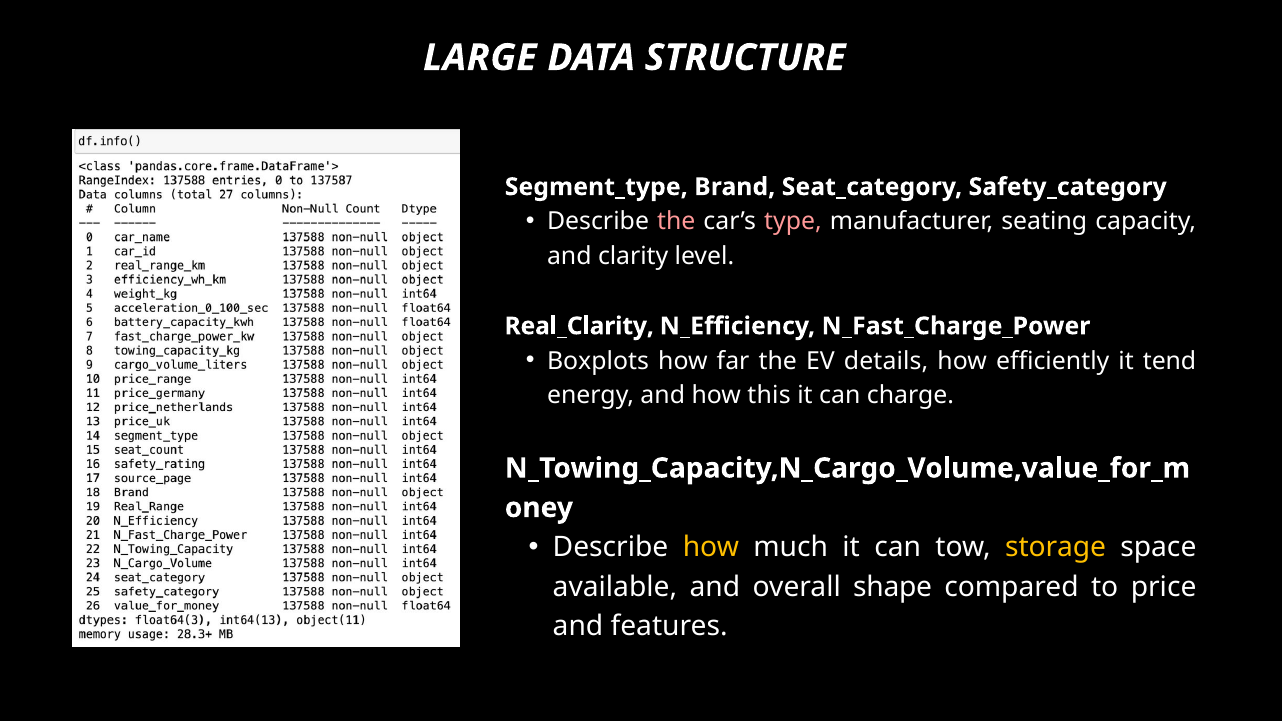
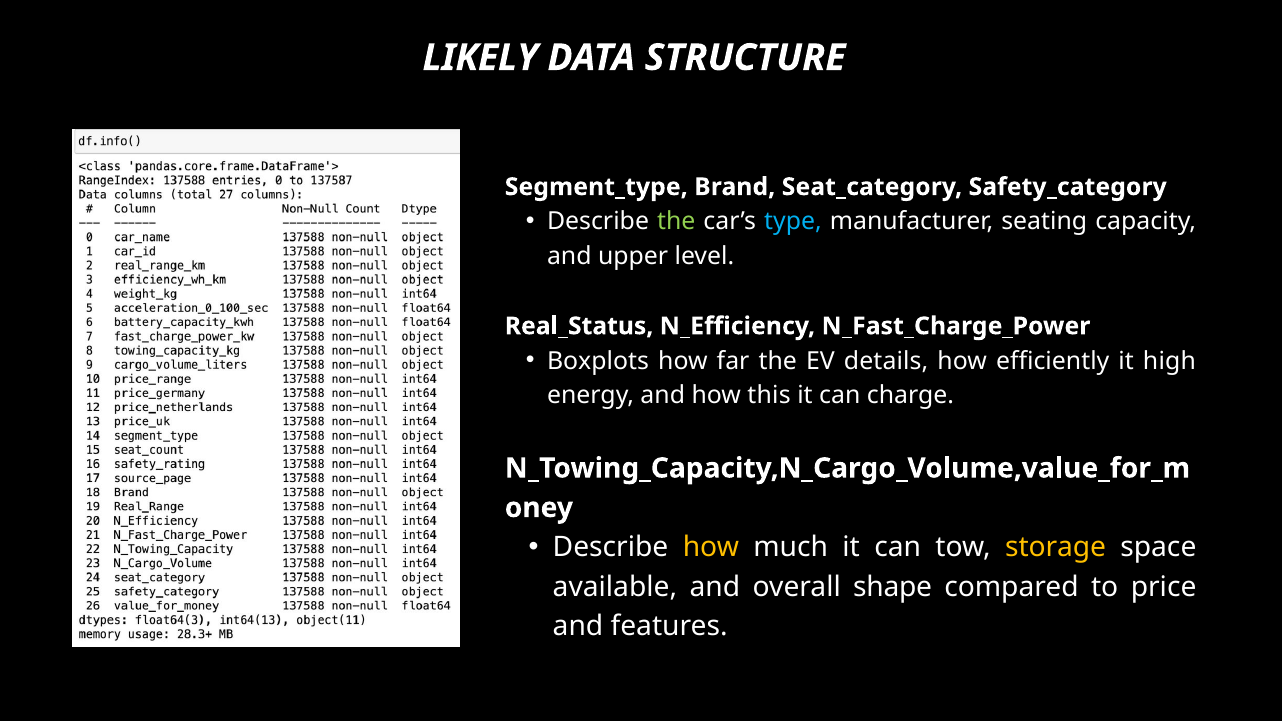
LARGE: LARGE -> LIKELY
the at (676, 222) colour: pink -> light green
type colour: pink -> light blue
clarity: clarity -> upper
Real_Clarity: Real_Clarity -> Real_Status
tend: tend -> high
